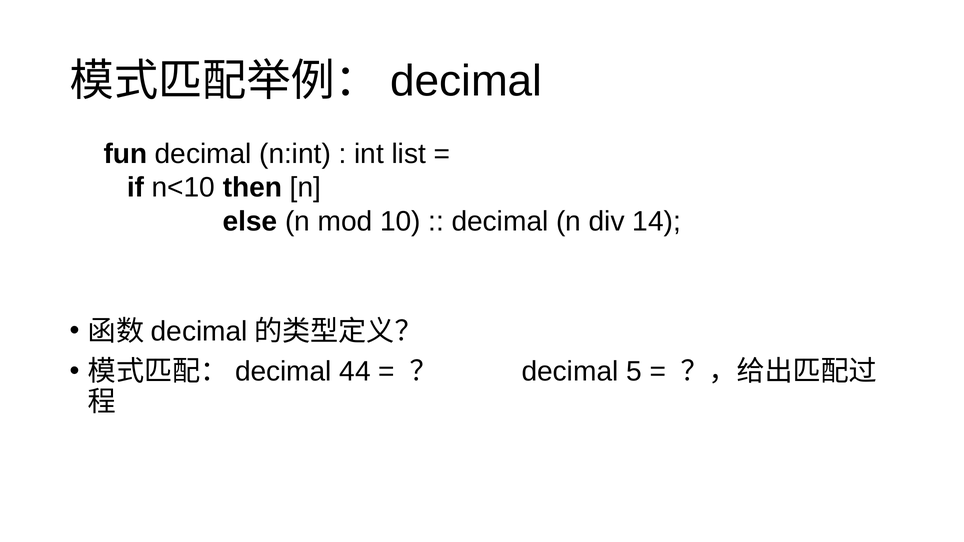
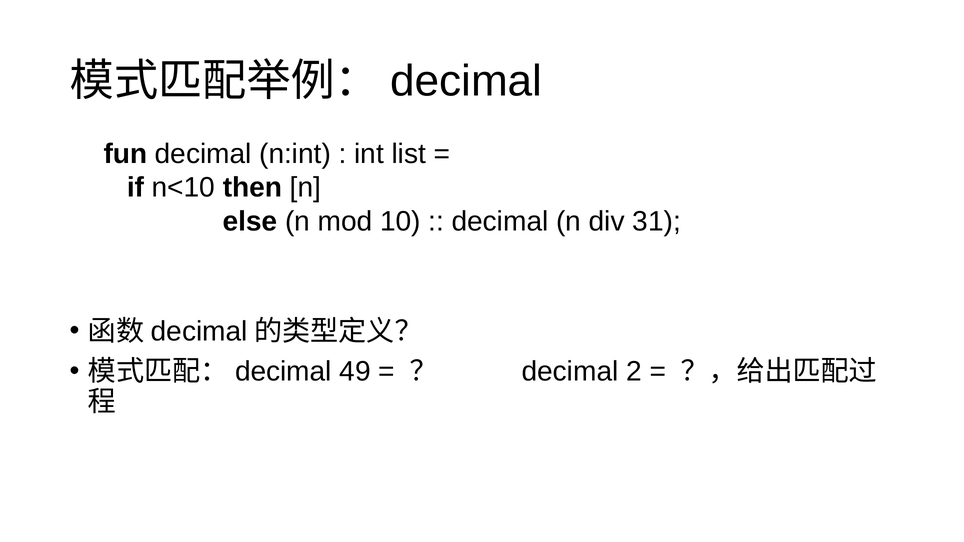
14: 14 -> 31
44: 44 -> 49
5: 5 -> 2
